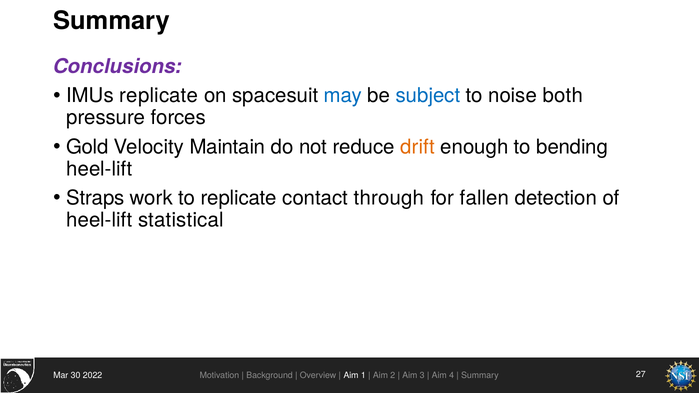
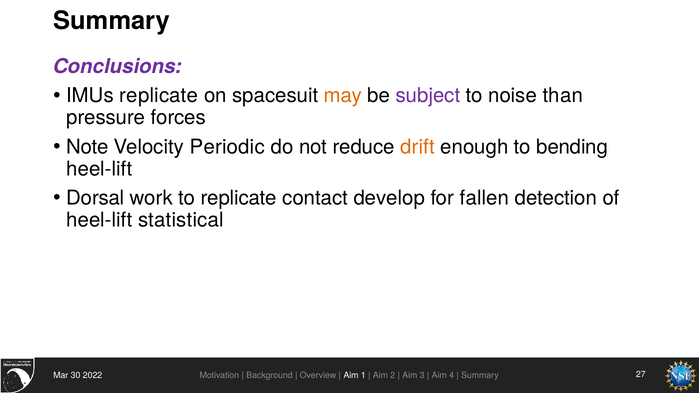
may colour: blue -> orange
subject colour: blue -> purple
both: both -> than
Gold: Gold -> Note
Maintain: Maintain -> Periodic
Straps: Straps -> Dorsal
through: through -> develop
